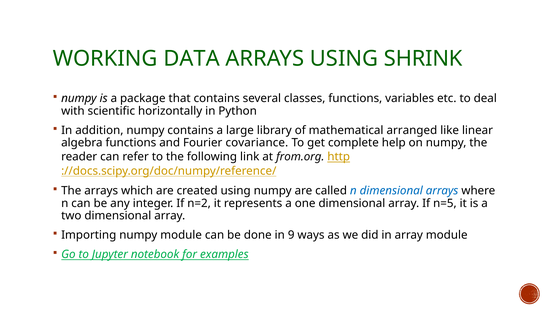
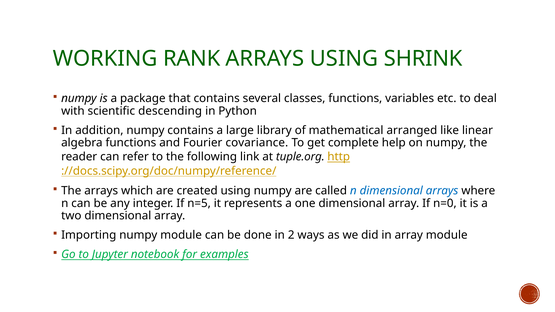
DATA: DATA -> RANK
horizontally: horizontally -> descending
from.org: from.org -> tuple.org
n=2: n=2 -> n=5
n=5: n=5 -> n=0
9: 9 -> 2
